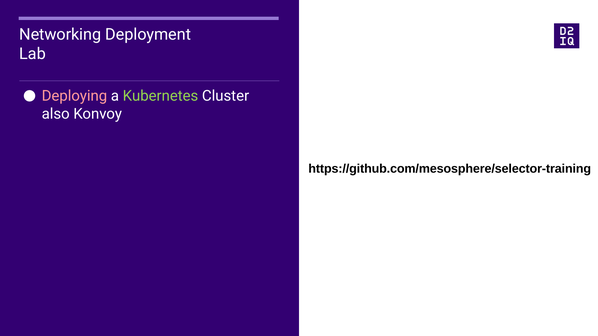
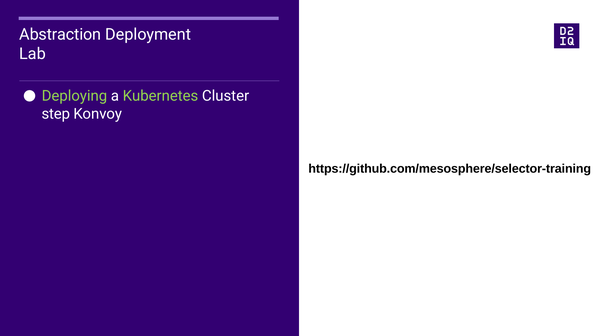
Networking: Networking -> Abstraction
Deploying colour: pink -> light green
also: also -> step
